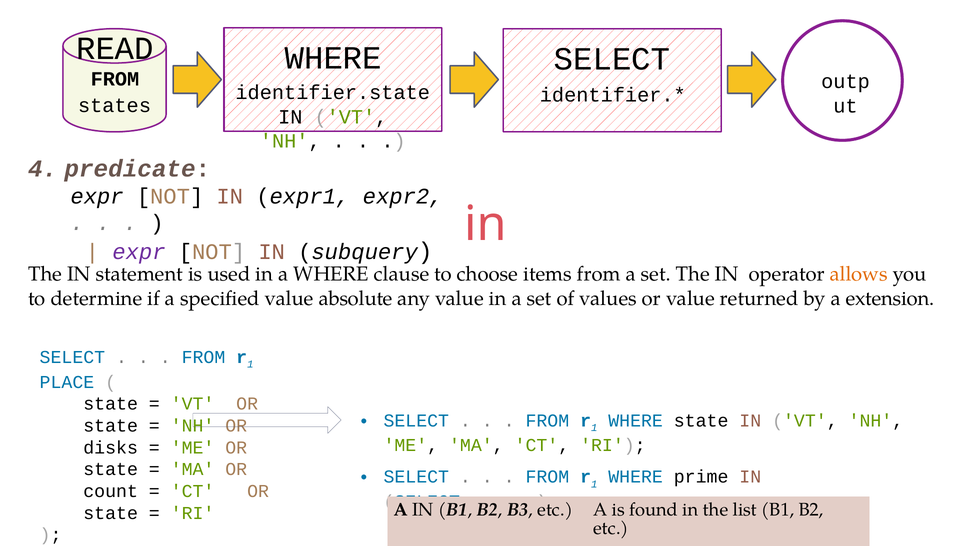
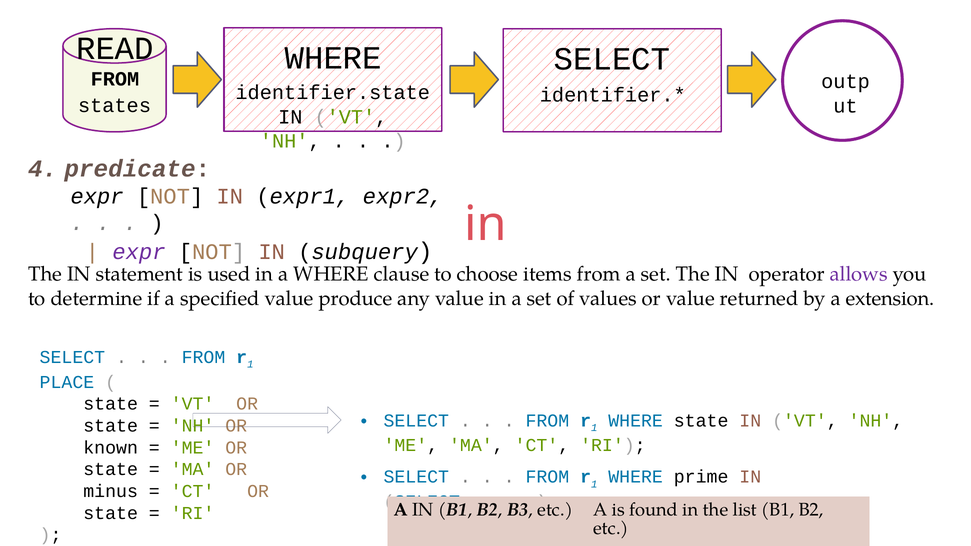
allows colour: orange -> purple
absolute: absolute -> produce
disks: disks -> known
count: count -> minus
